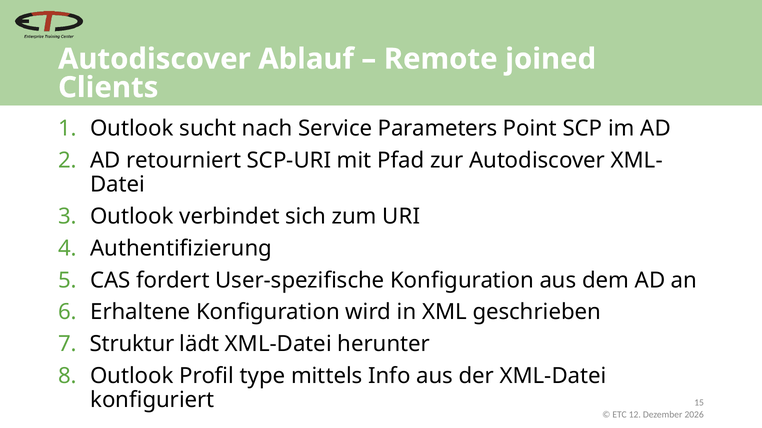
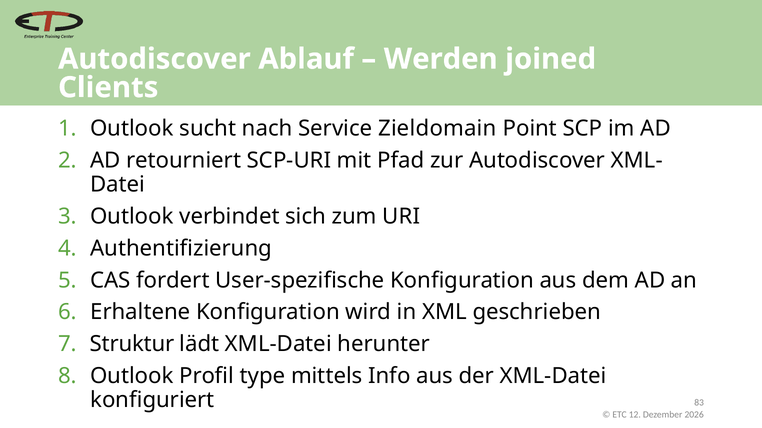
Remote: Remote -> Werden
Parameters: Parameters -> Zieldomain
15: 15 -> 83
